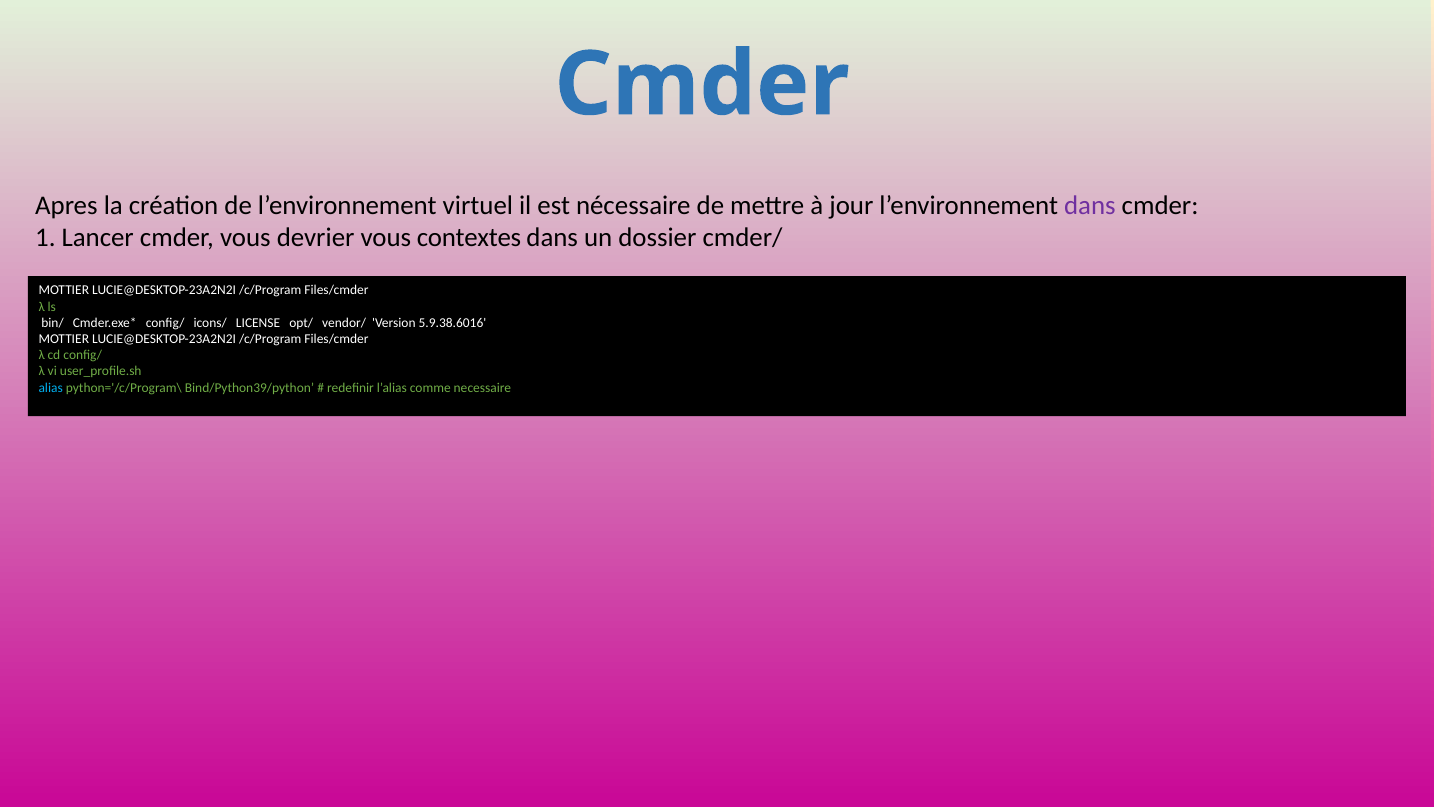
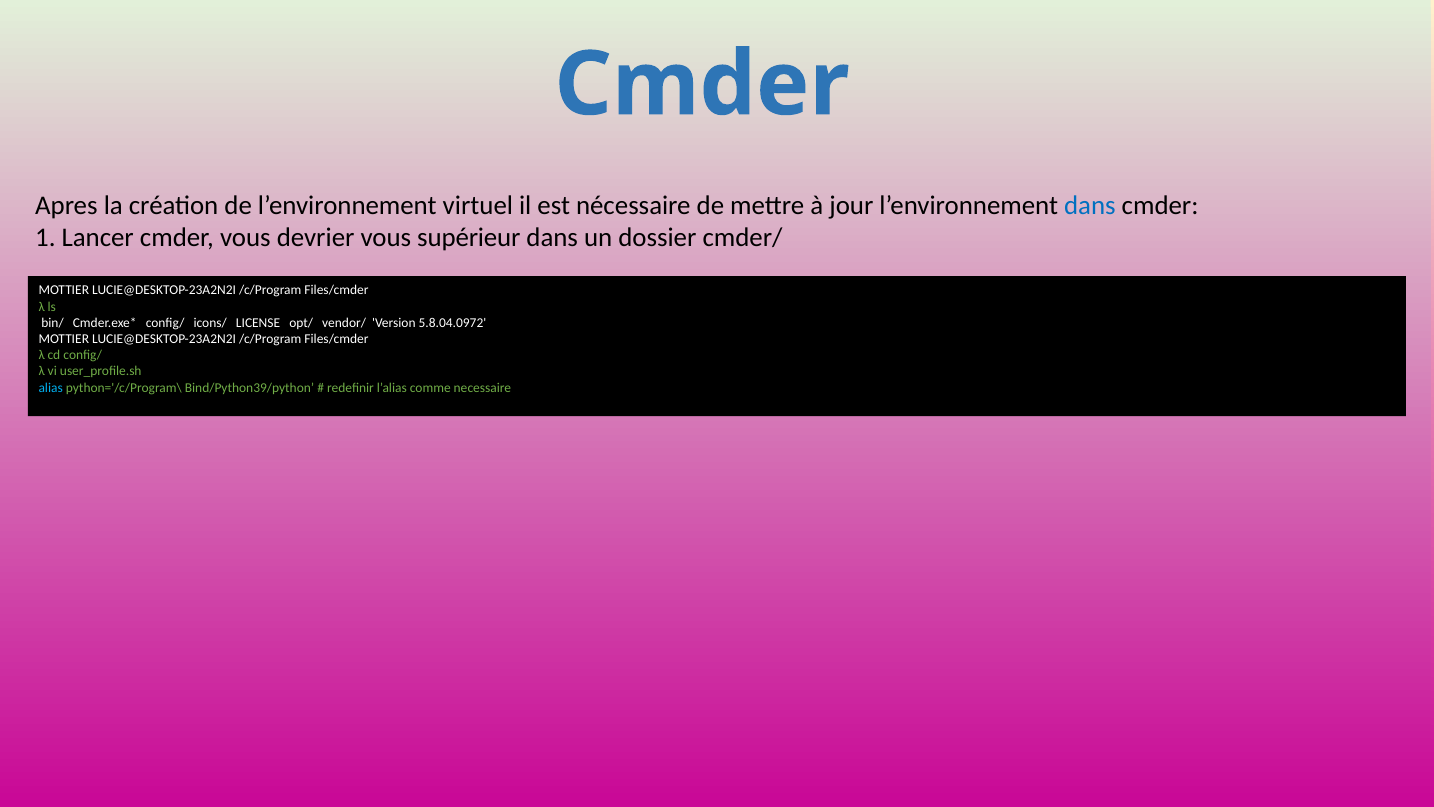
dans at (1090, 205) colour: purple -> blue
contextes: contextes -> supérieur
5.9.38.6016: 5.9.38.6016 -> 5.8.04.0972
